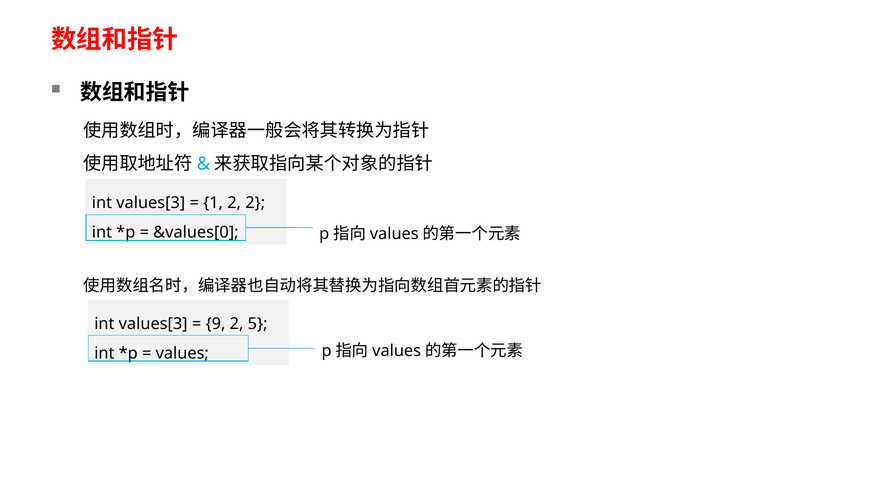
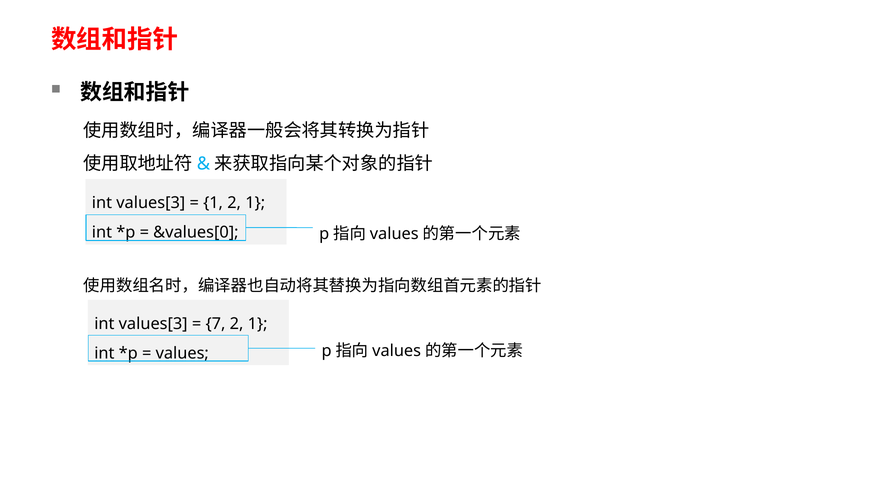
1 2 2: 2 -> 1
9: 9 -> 7
5 at (258, 324): 5 -> 1
